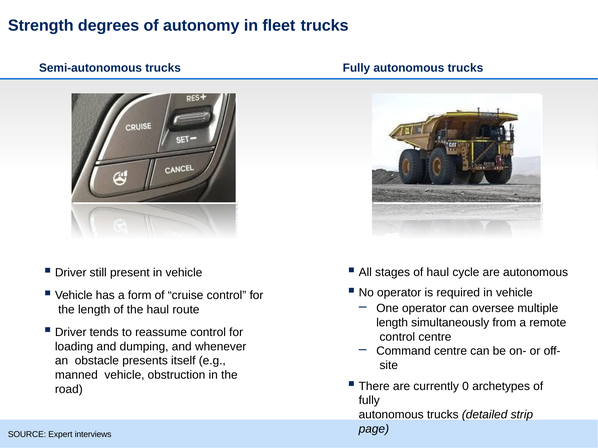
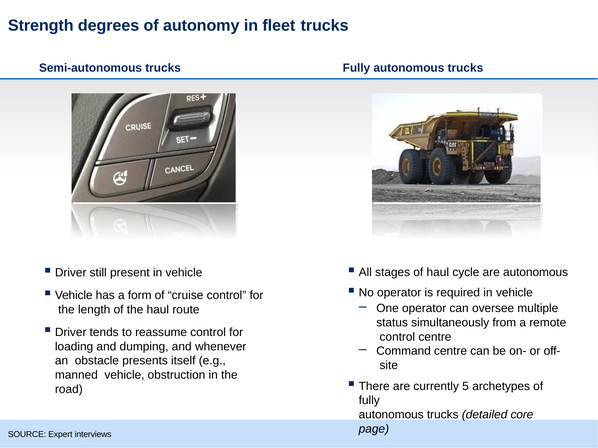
length at (392, 323): length -> status
0: 0 -> 5
strip: strip -> core
